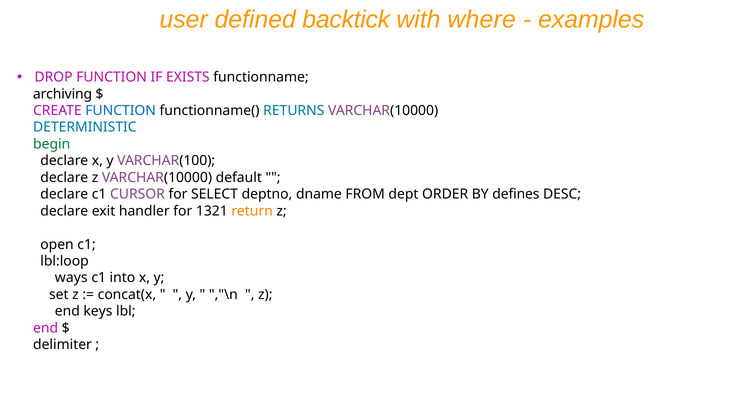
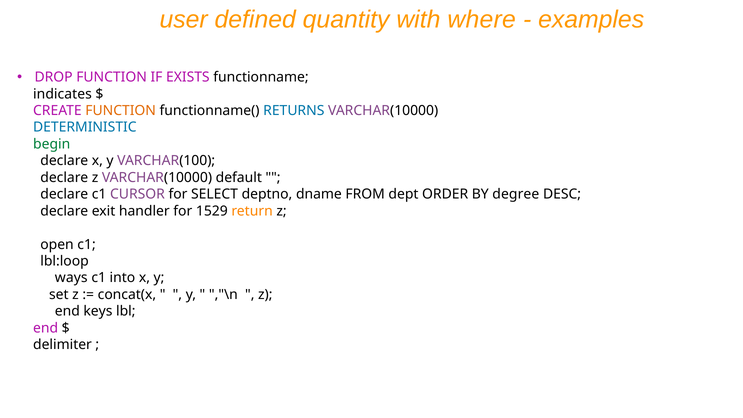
backtick: backtick -> quantity
archiving: archiving -> indicates
FUNCTION at (121, 111) colour: blue -> orange
defines: defines -> degree
1321: 1321 -> 1529
